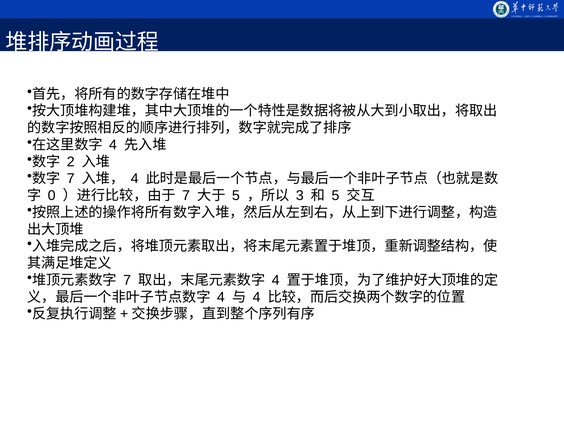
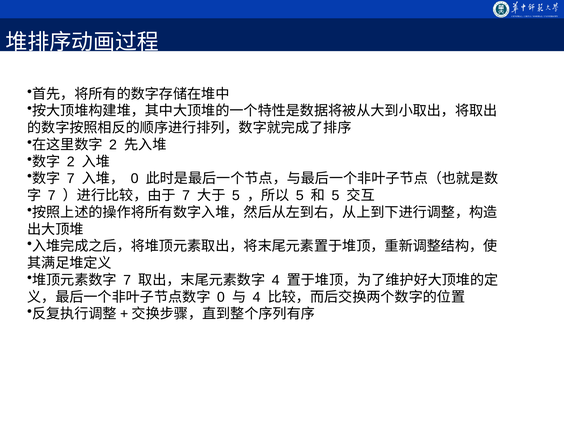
4 at (113, 145): 4 -> 2
4 at (135, 179): 4 -> 0
0 at (52, 196): 0 -> 7
3 at (300, 196): 3 -> 5
4 at (221, 297): 4 -> 0
